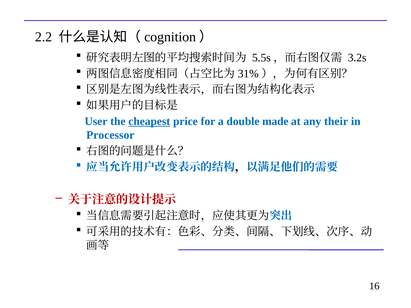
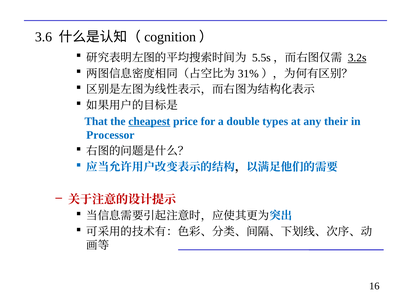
2.2: 2.2 -> 3.6
3.2s underline: none -> present
User: User -> That
made: made -> types
